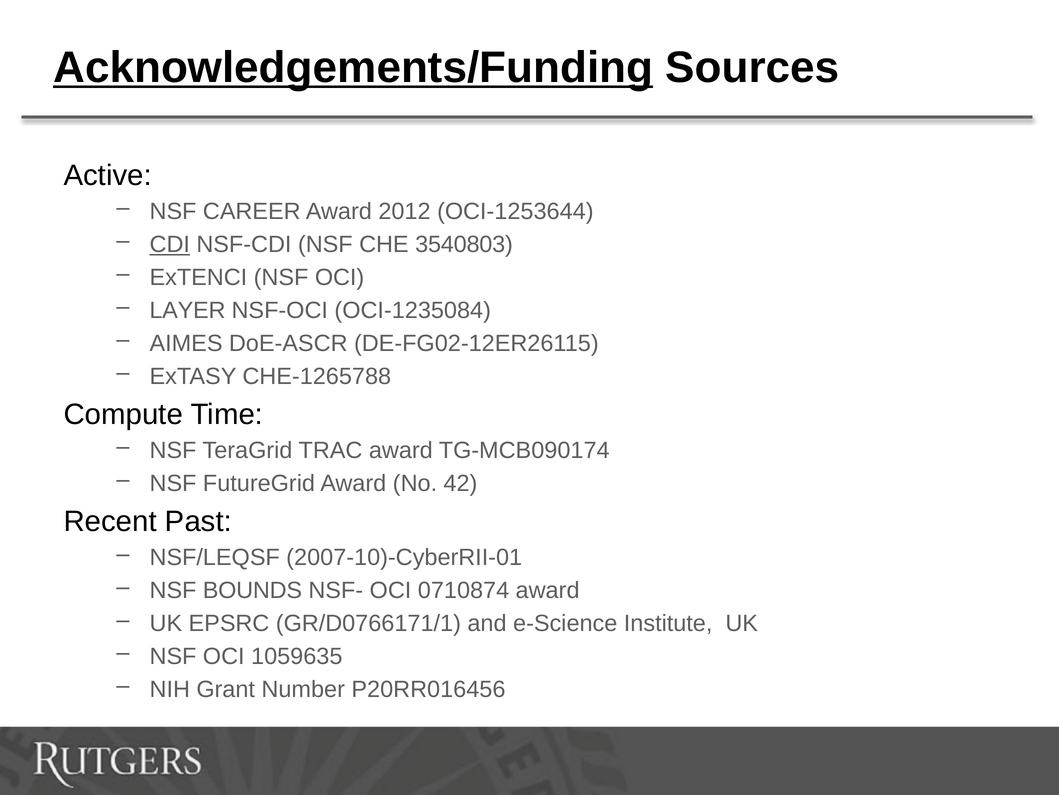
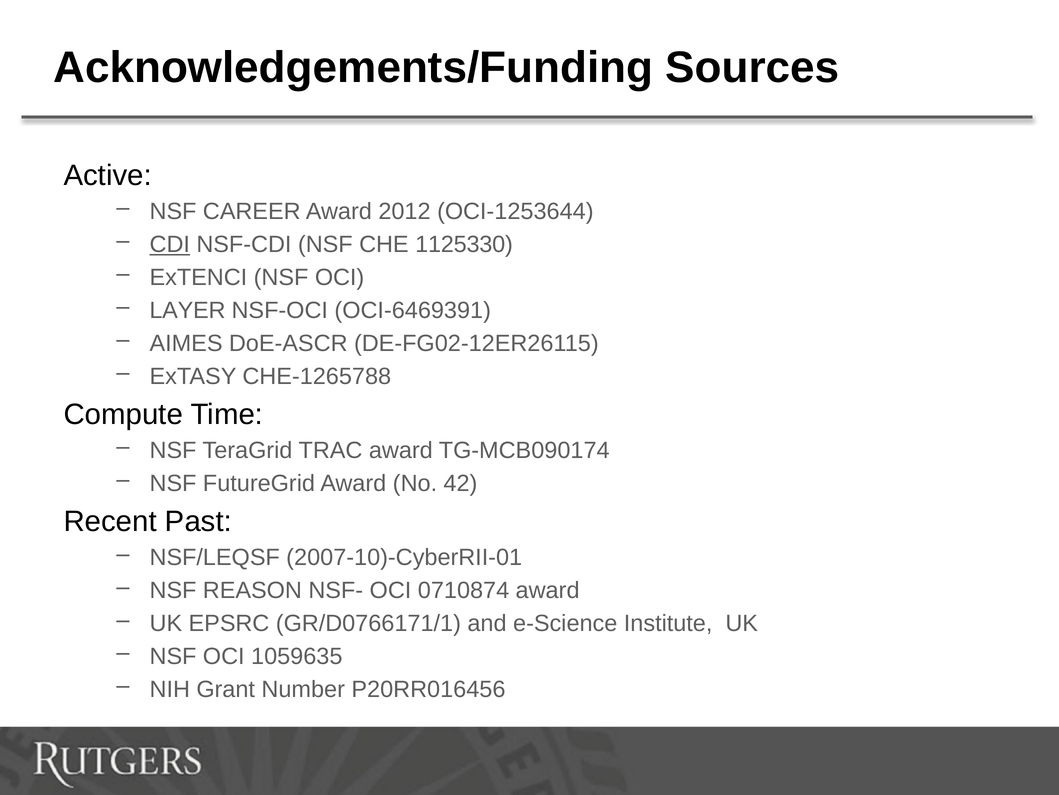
Acknowledgements/Funding underline: present -> none
3540803: 3540803 -> 1125330
OCI-1235084: OCI-1235084 -> OCI-6469391
BOUNDS: BOUNDS -> REASON
